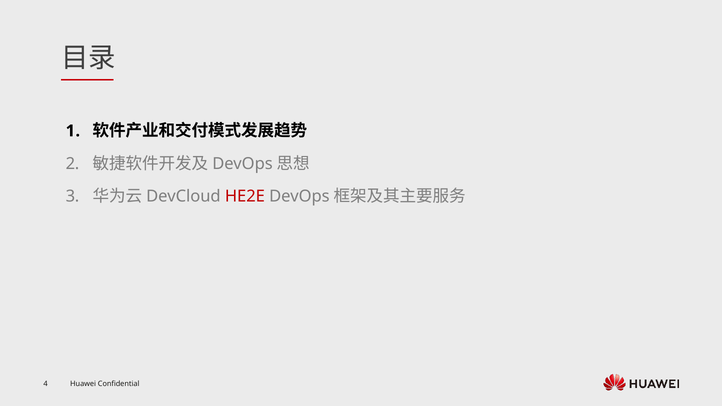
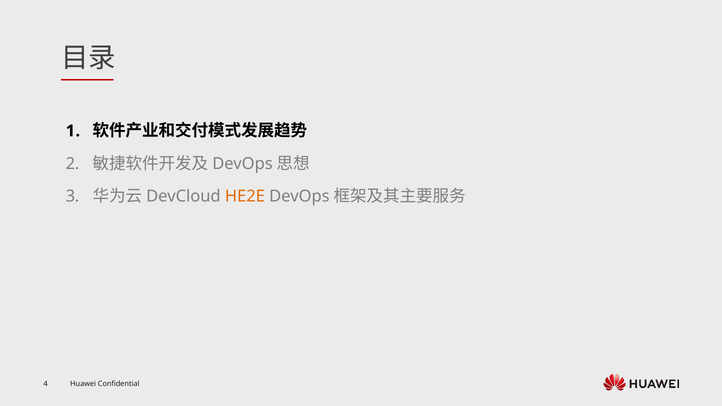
HE2E colour: red -> orange
